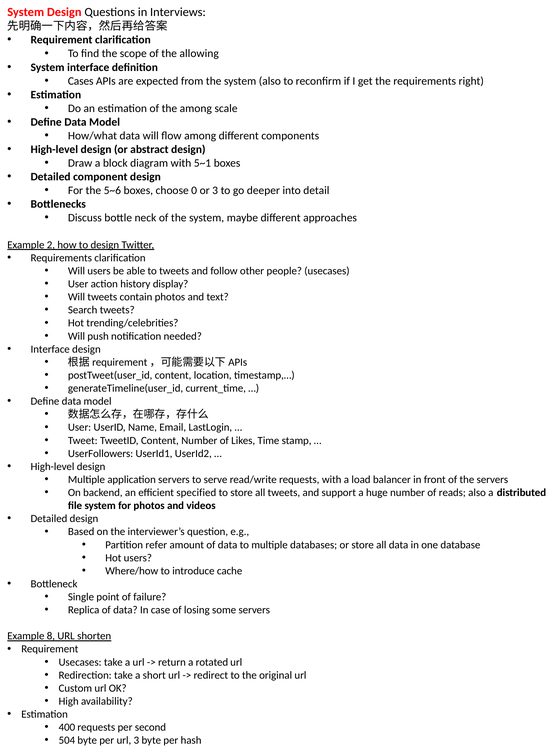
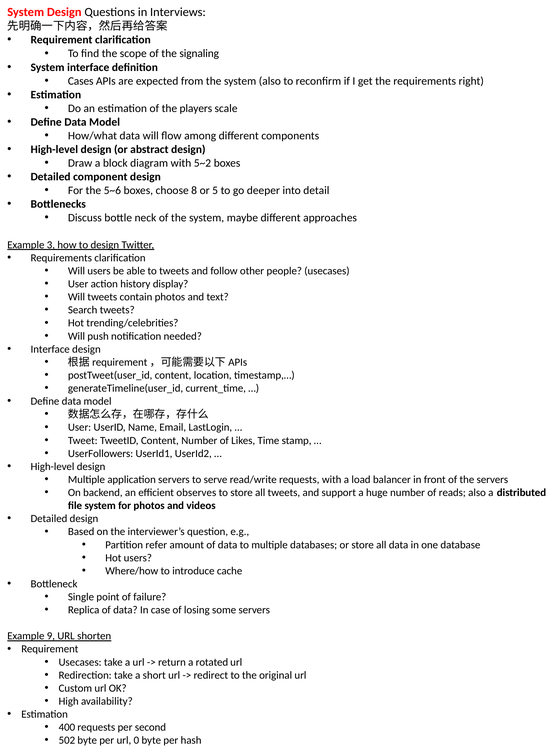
allowing: allowing -> signaling
the among: among -> players
5~1: 5~1 -> 5~2
0: 0 -> 8
or 3: 3 -> 5
2: 2 -> 3
specified: specified -> observes
8: 8 -> 9
504: 504 -> 502
url 3: 3 -> 0
